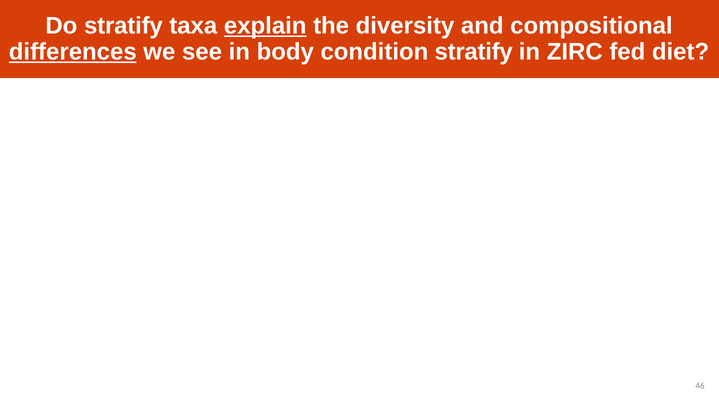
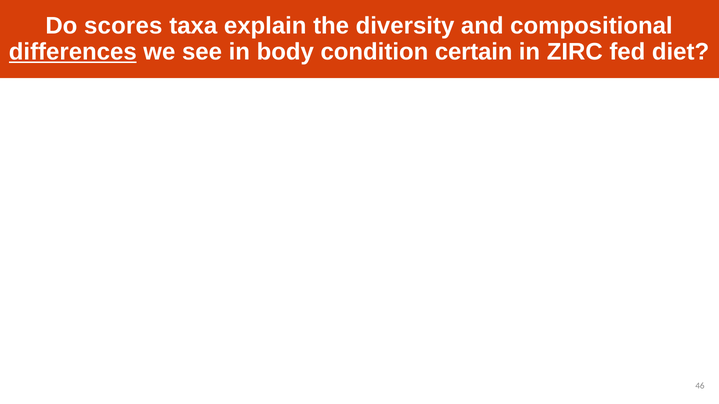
Do stratify: stratify -> scores
explain underline: present -> none
condition stratify: stratify -> certain
